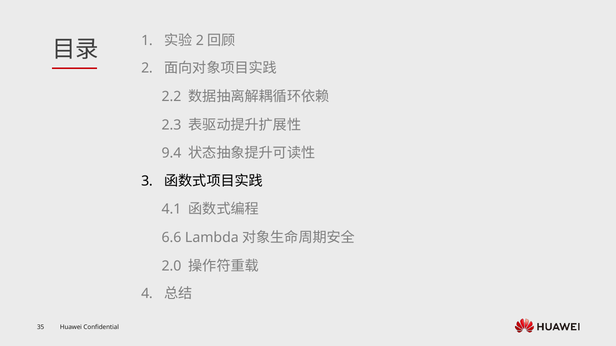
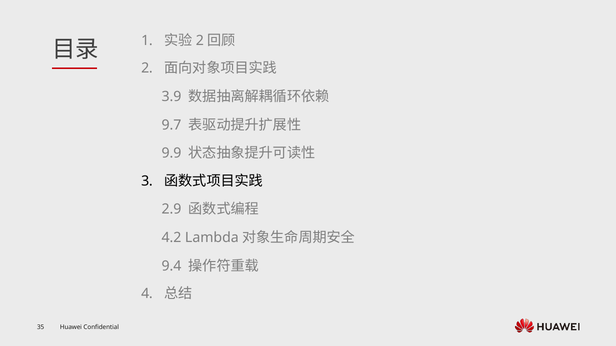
2.2: 2.2 -> 3.9
2.3: 2.3 -> 9.7
9.4: 9.4 -> 9.9
4.1: 4.1 -> 2.9
6.6: 6.6 -> 4.2
2.0: 2.0 -> 9.4
